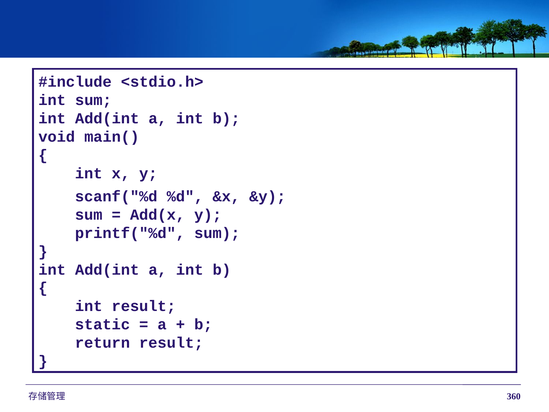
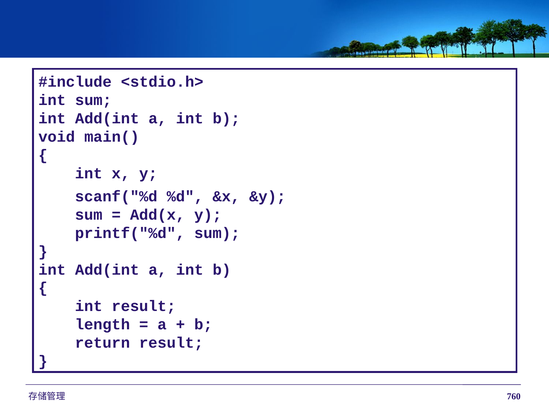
static: static -> length
360: 360 -> 760
